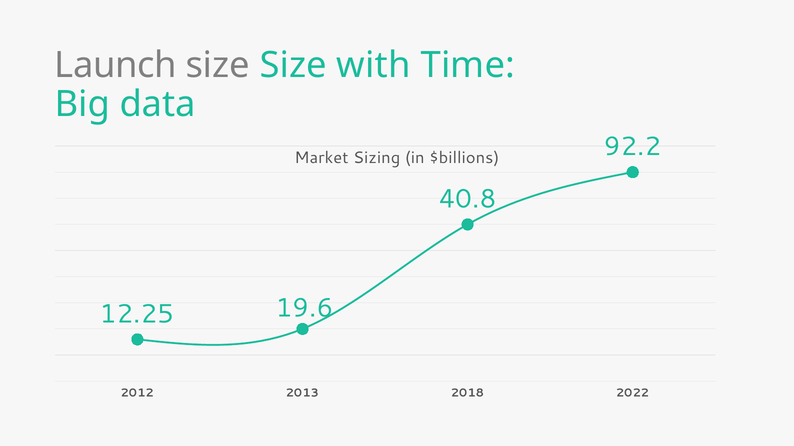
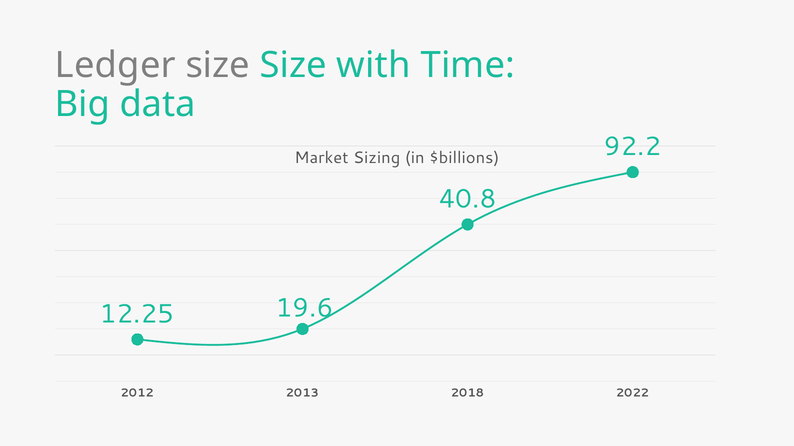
Launch: Launch -> Ledger
